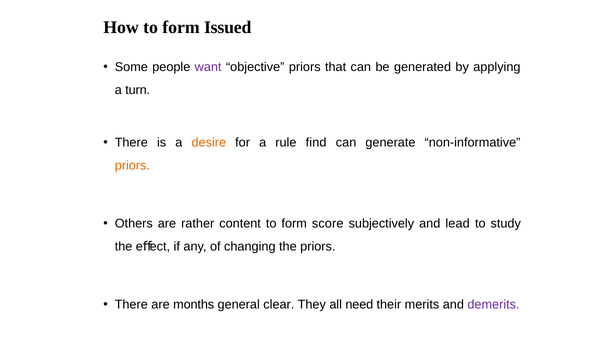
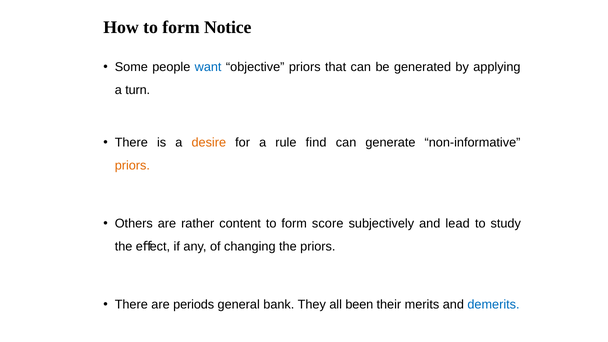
Issued: Issued -> Notice
want colour: purple -> blue
months: months -> periods
clear: clear -> bank
need: need -> been
demerits colour: purple -> blue
